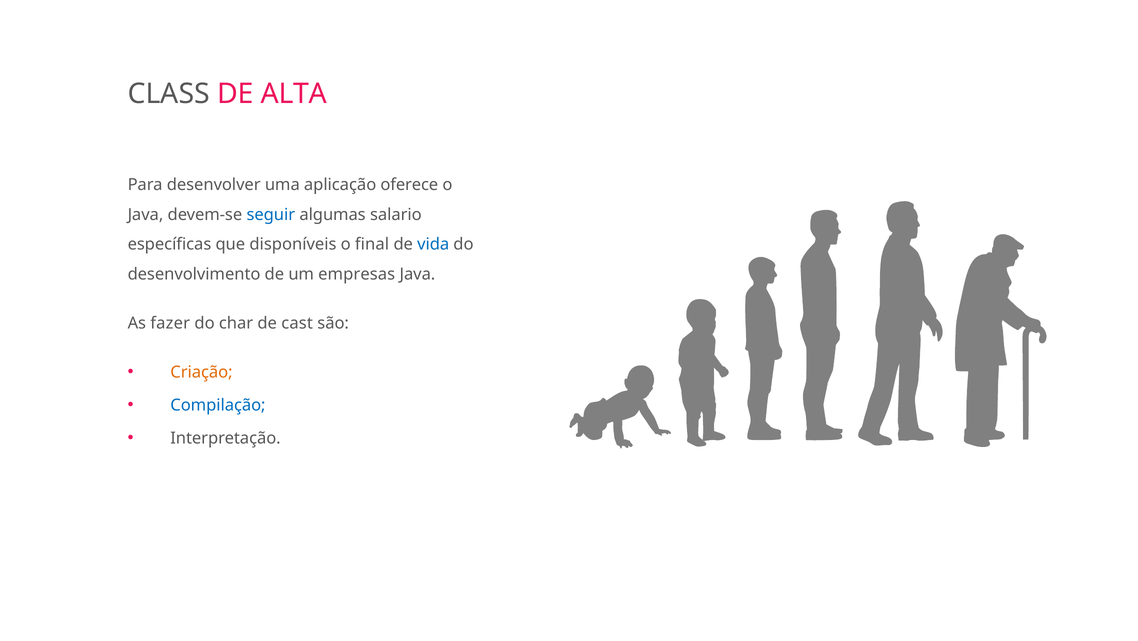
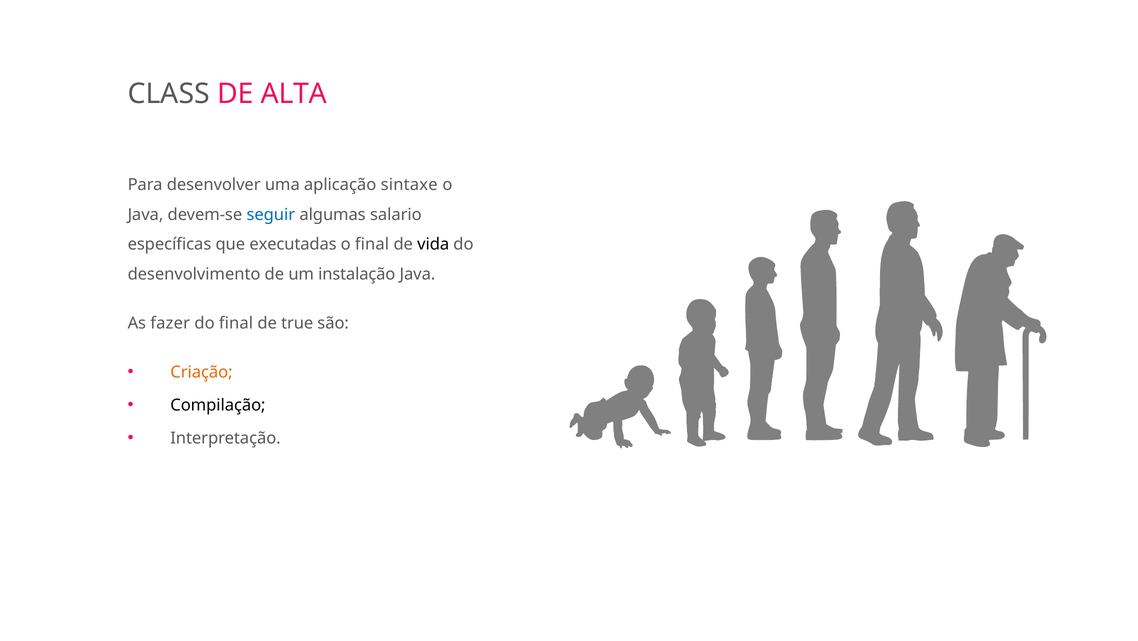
oferece: oferece -> sintaxe
disponíveis: disponíveis -> executadas
vida colour: blue -> black
empresas: empresas -> instalação
do char: char -> final
cast: cast -> true
Compilação colour: blue -> black
